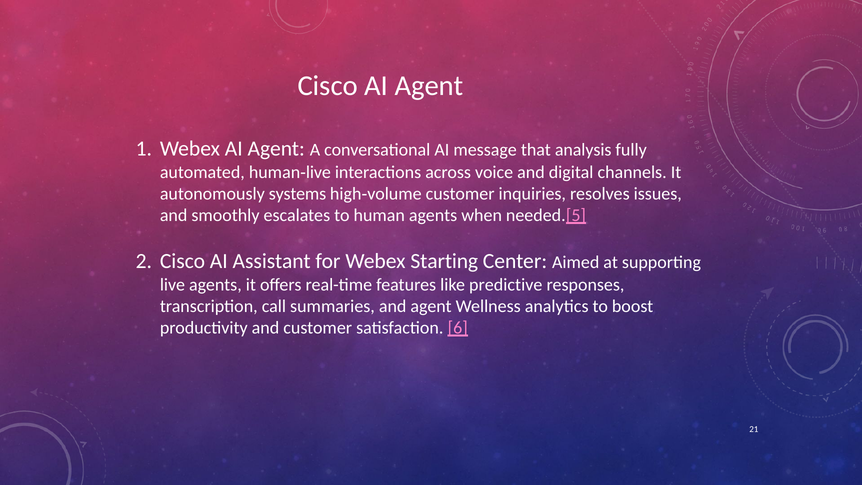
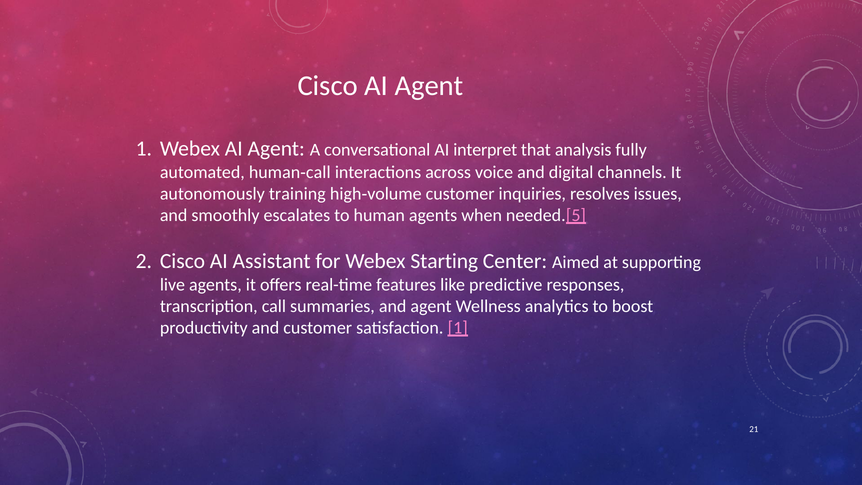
message: message -> interpret
human live: live -> call
systems: systems -> training
satisfaction 6: 6 -> 1
